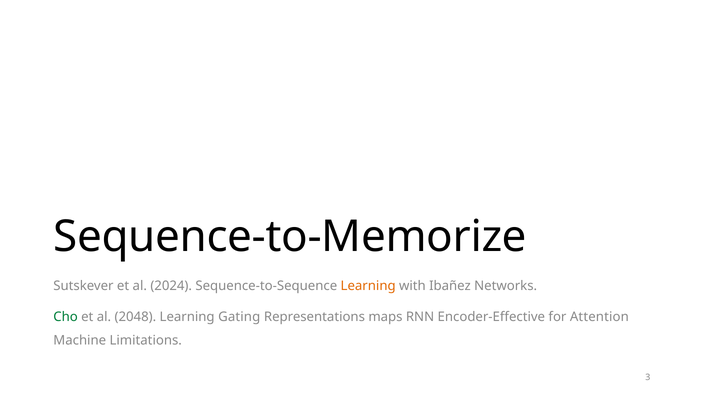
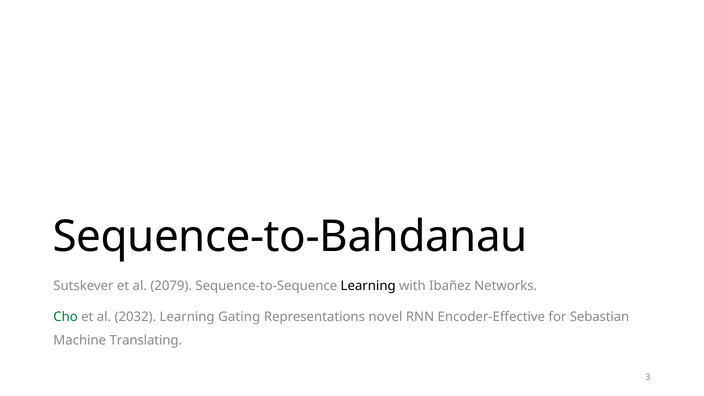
Sequence-to-Memorize: Sequence-to-Memorize -> Sequence-to-Bahdanau
2024: 2024 -> 2079
Learning at (368, 286) colour: orange -> black
2048: 2048 -> 2032
maps: maps -> novel
Attention: Attention -> Sebastian
Limitations: Limitations -> Translating
